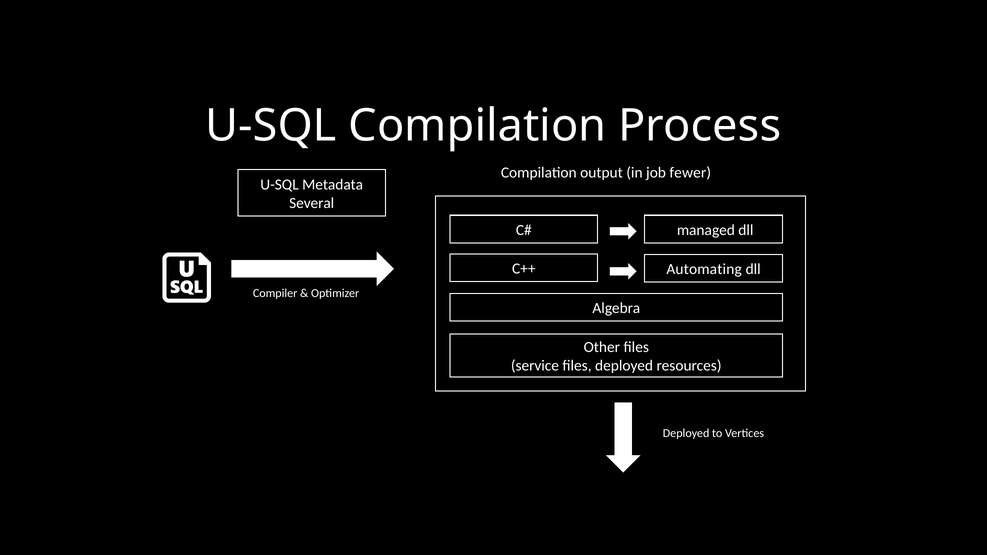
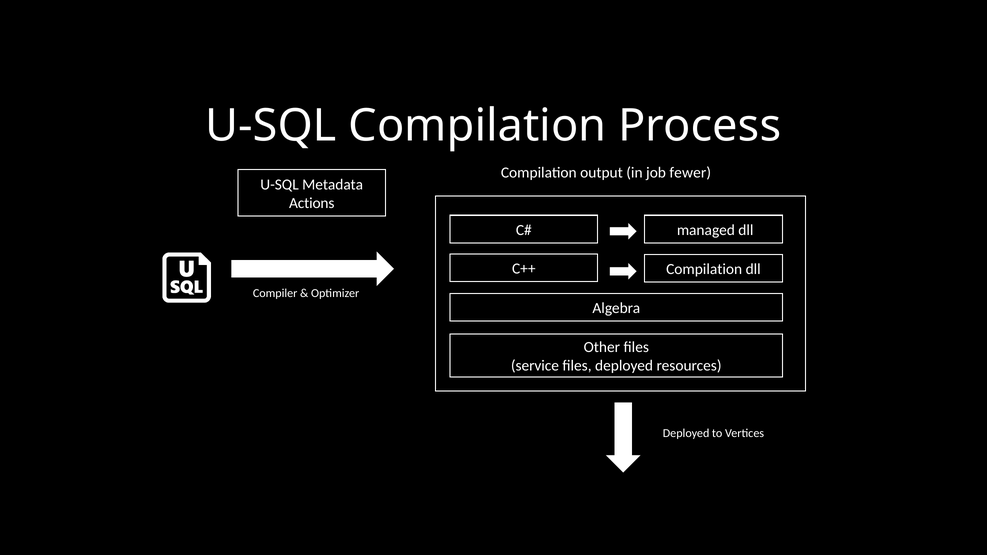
Several: Several -> Actions
Automating at (704, 269): Automating -> Compilation
